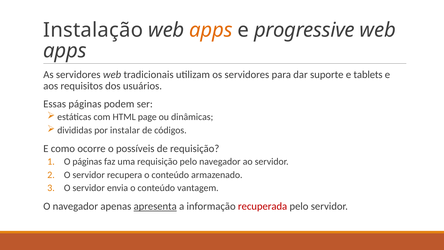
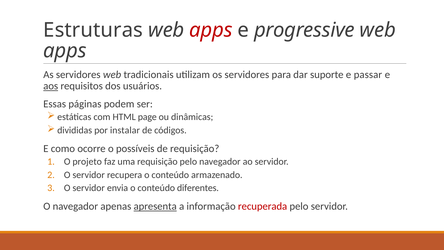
Instalação: Instalação -> Estruturas
apps at (211, 30) colour: orange -> red
tablets: tablets -> passar
aos underline: none -> present
O páginas: páginas -> projeto
vantagem: vantagem -> diferentes
